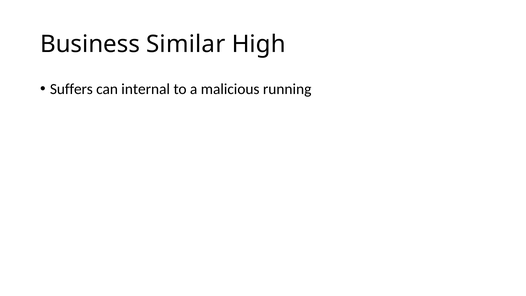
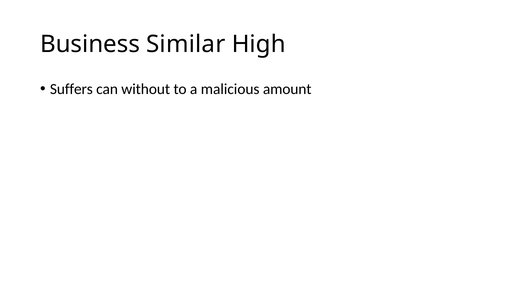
internal: internal -> without
running: running -> amount
